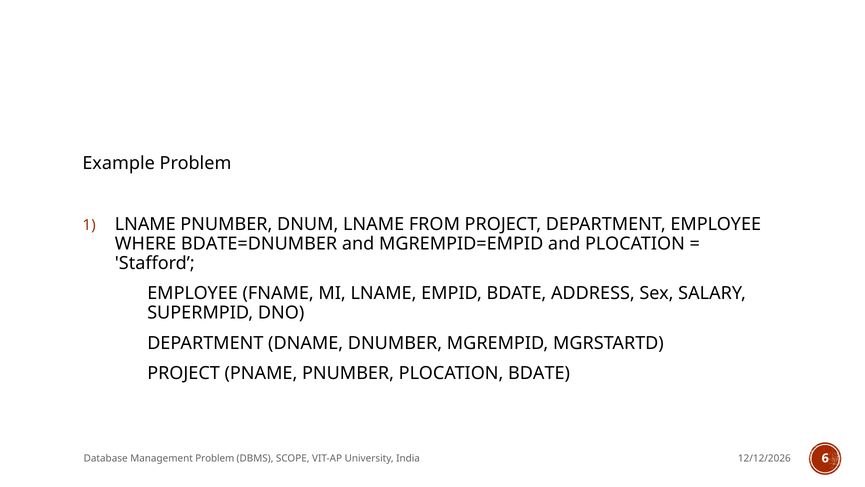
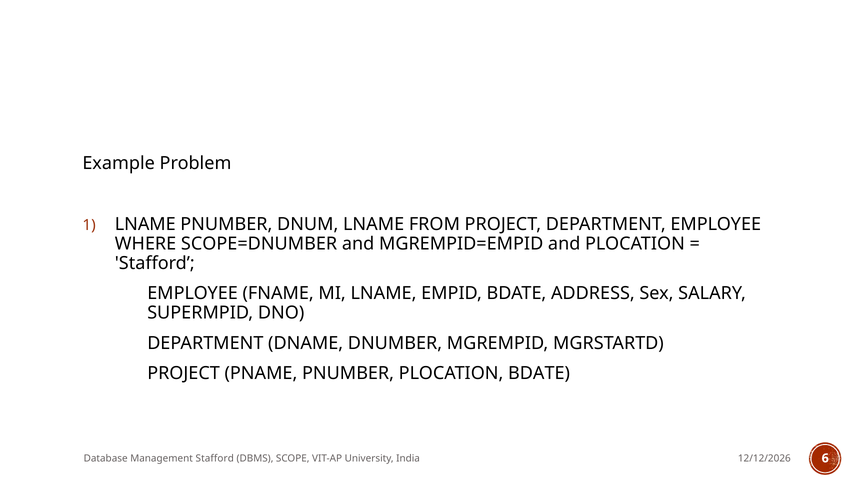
BDATE=DNUMBER: BDATE=DNUMBER -> SCOPE=DNUMBER
Management Problem: Problem -> Stafford
